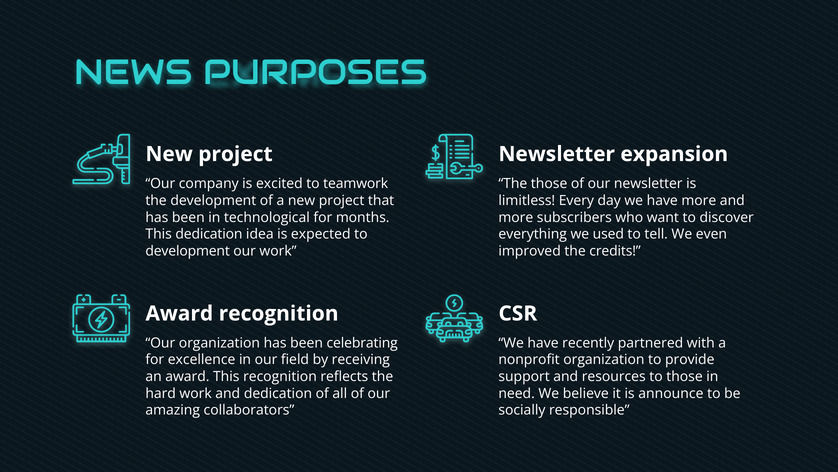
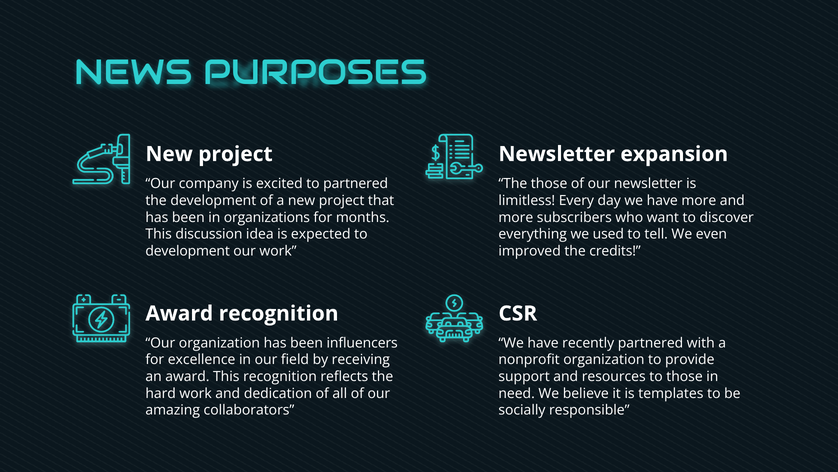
to teamwork: teamwork -> partnered
technological: technological -> organizations
This dedication: dedication -> discussion
celebrating: celebrating -> influencers
announce: announce -> templates
